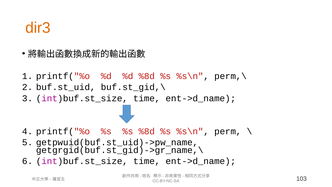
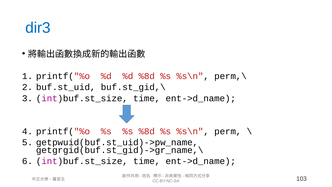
dir3 colour: orange -> blue
